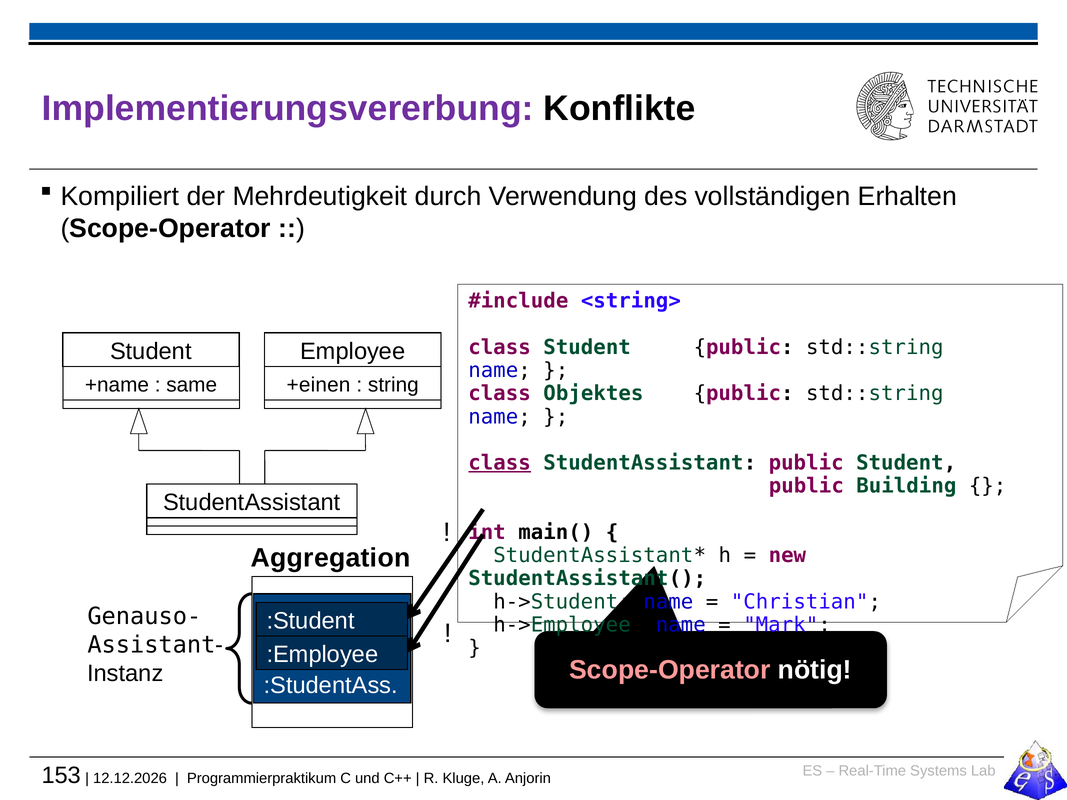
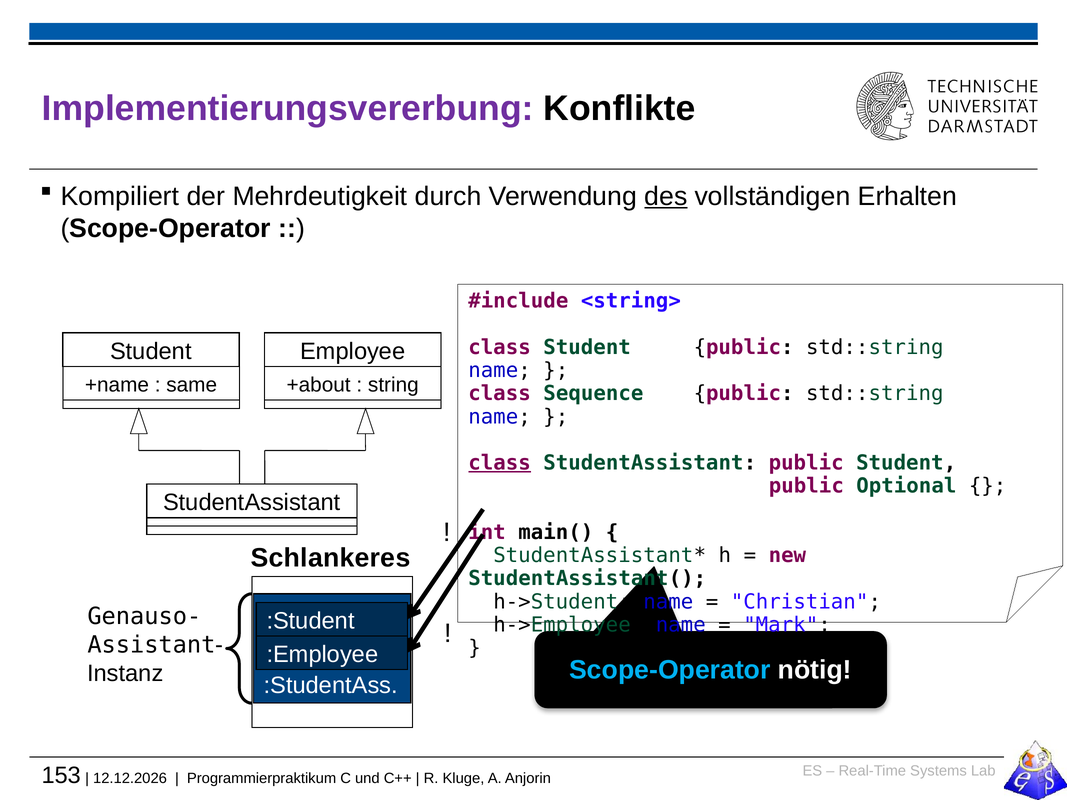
des underline: none -> present
+einen: +einen -> +about
Objektes: Objektes -> Sequence
Building: Building -> Optional
Aggregation: Aggregation -> Schlankeres
Scope-Operator at (670, 670) colour: pink -> light blue
